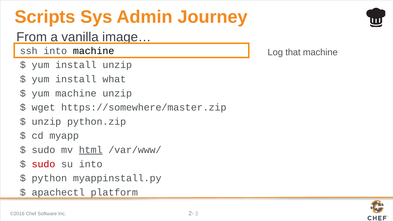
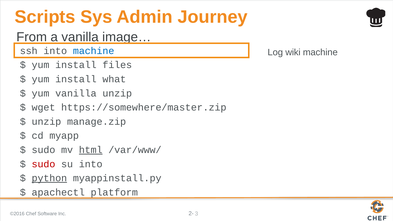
machine at (94, 51) colour: black -> blue
that: that -> wiki
install unzip: unzip -> files
yum machine: machine -> vanilla
python.zip: python.zip -> manage.zip
python underline: none -> present
